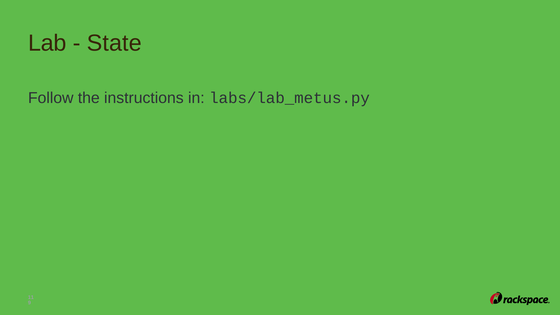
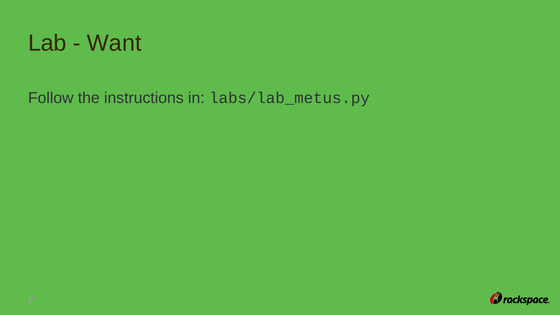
State: State -> Want
